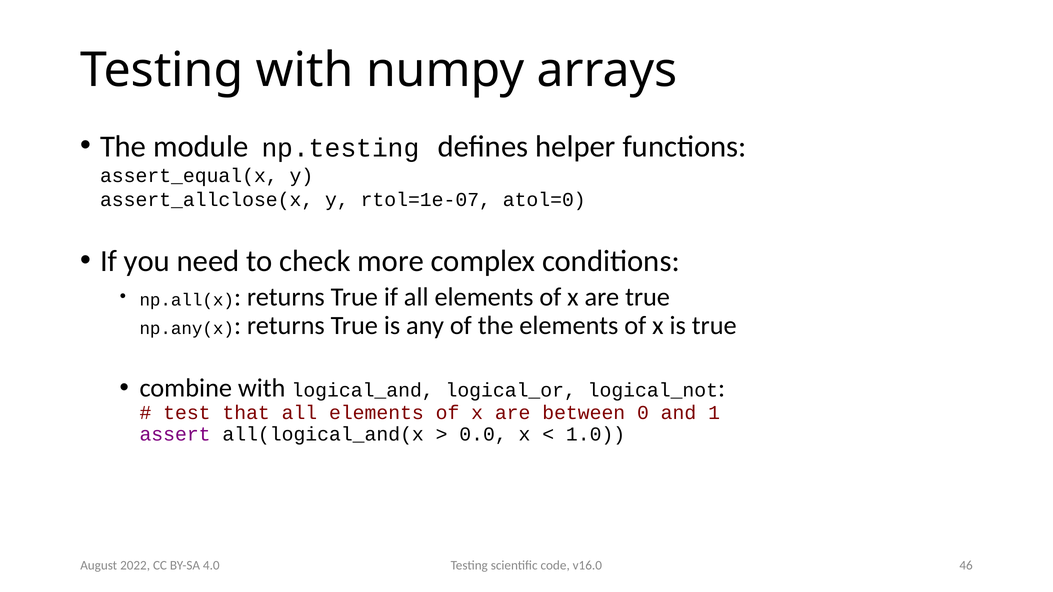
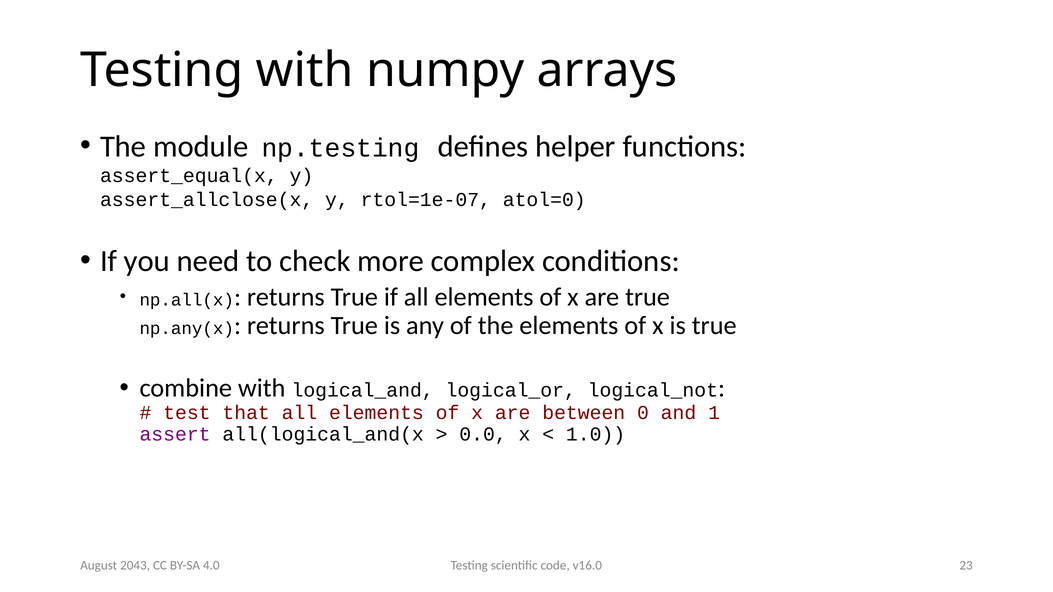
46: 46 -> 23
2022: 2022 -> 2043
